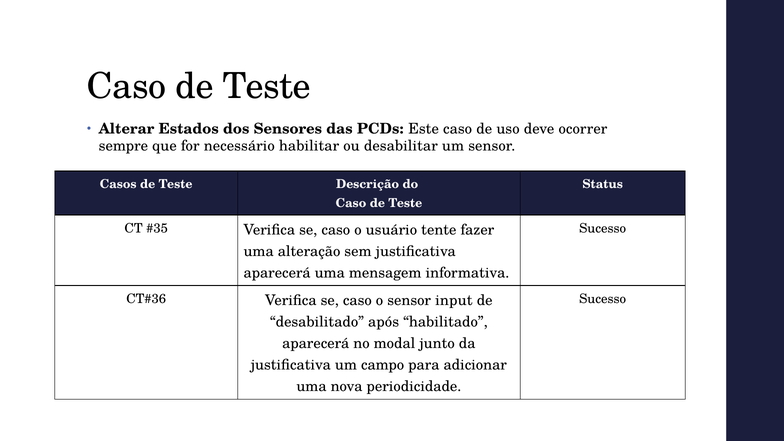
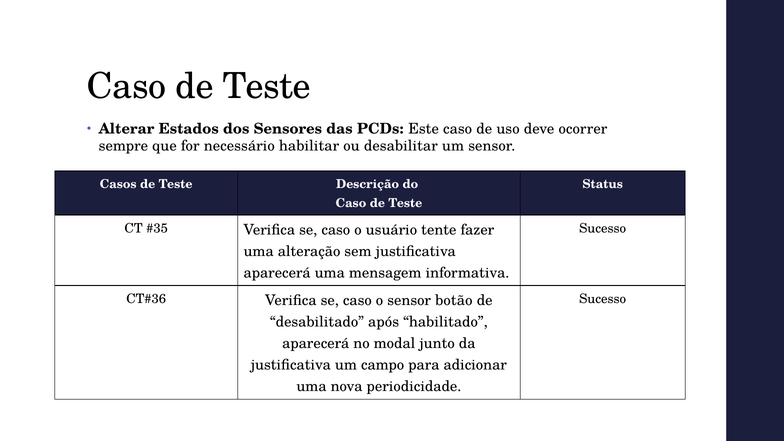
input: input -> botão
